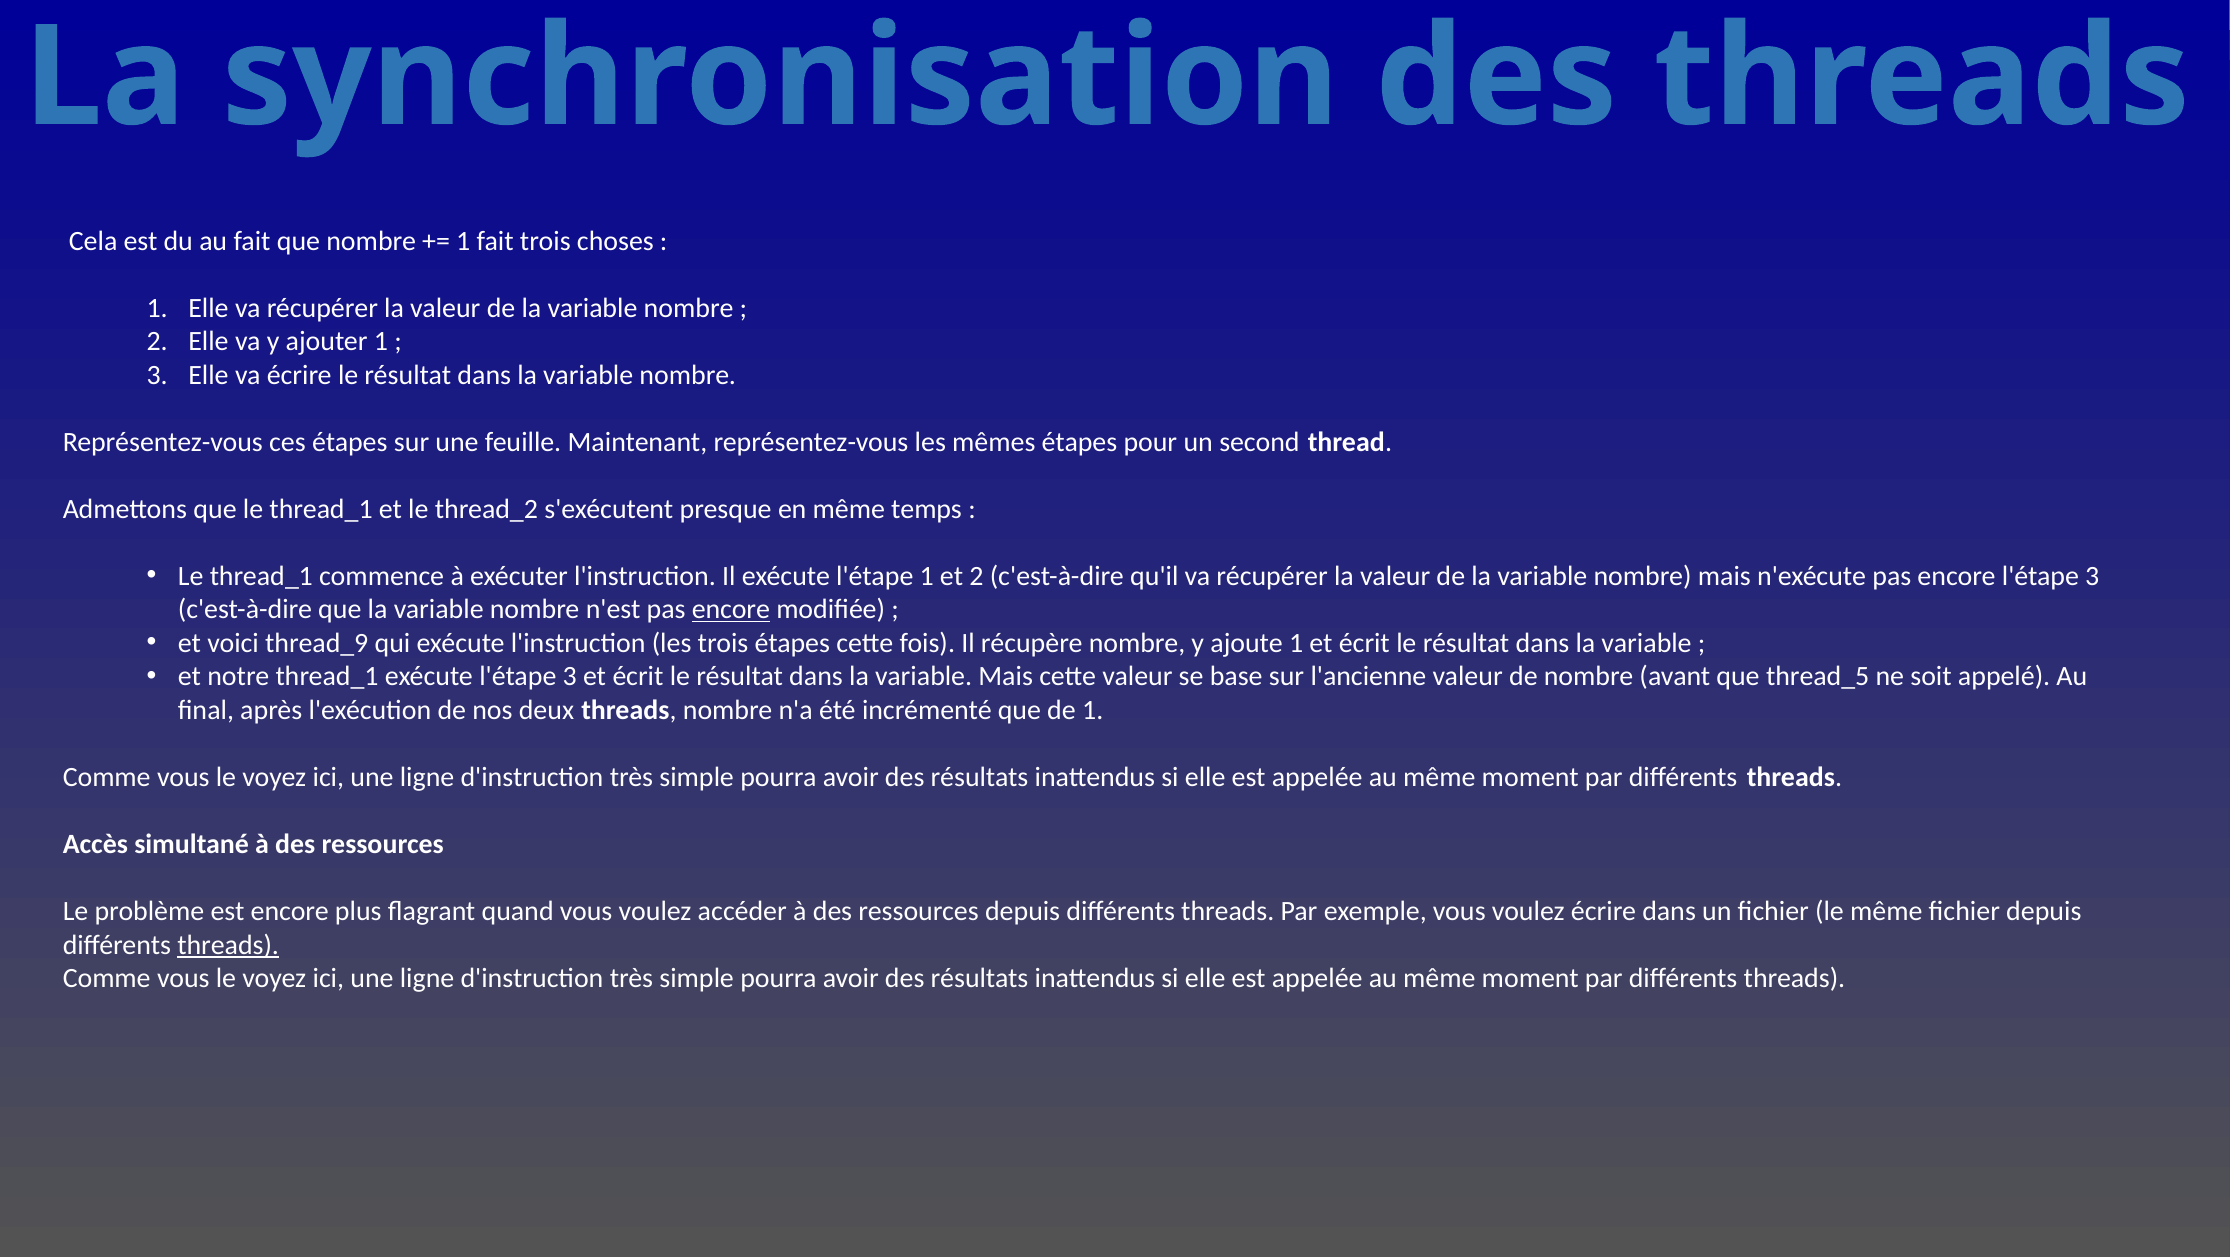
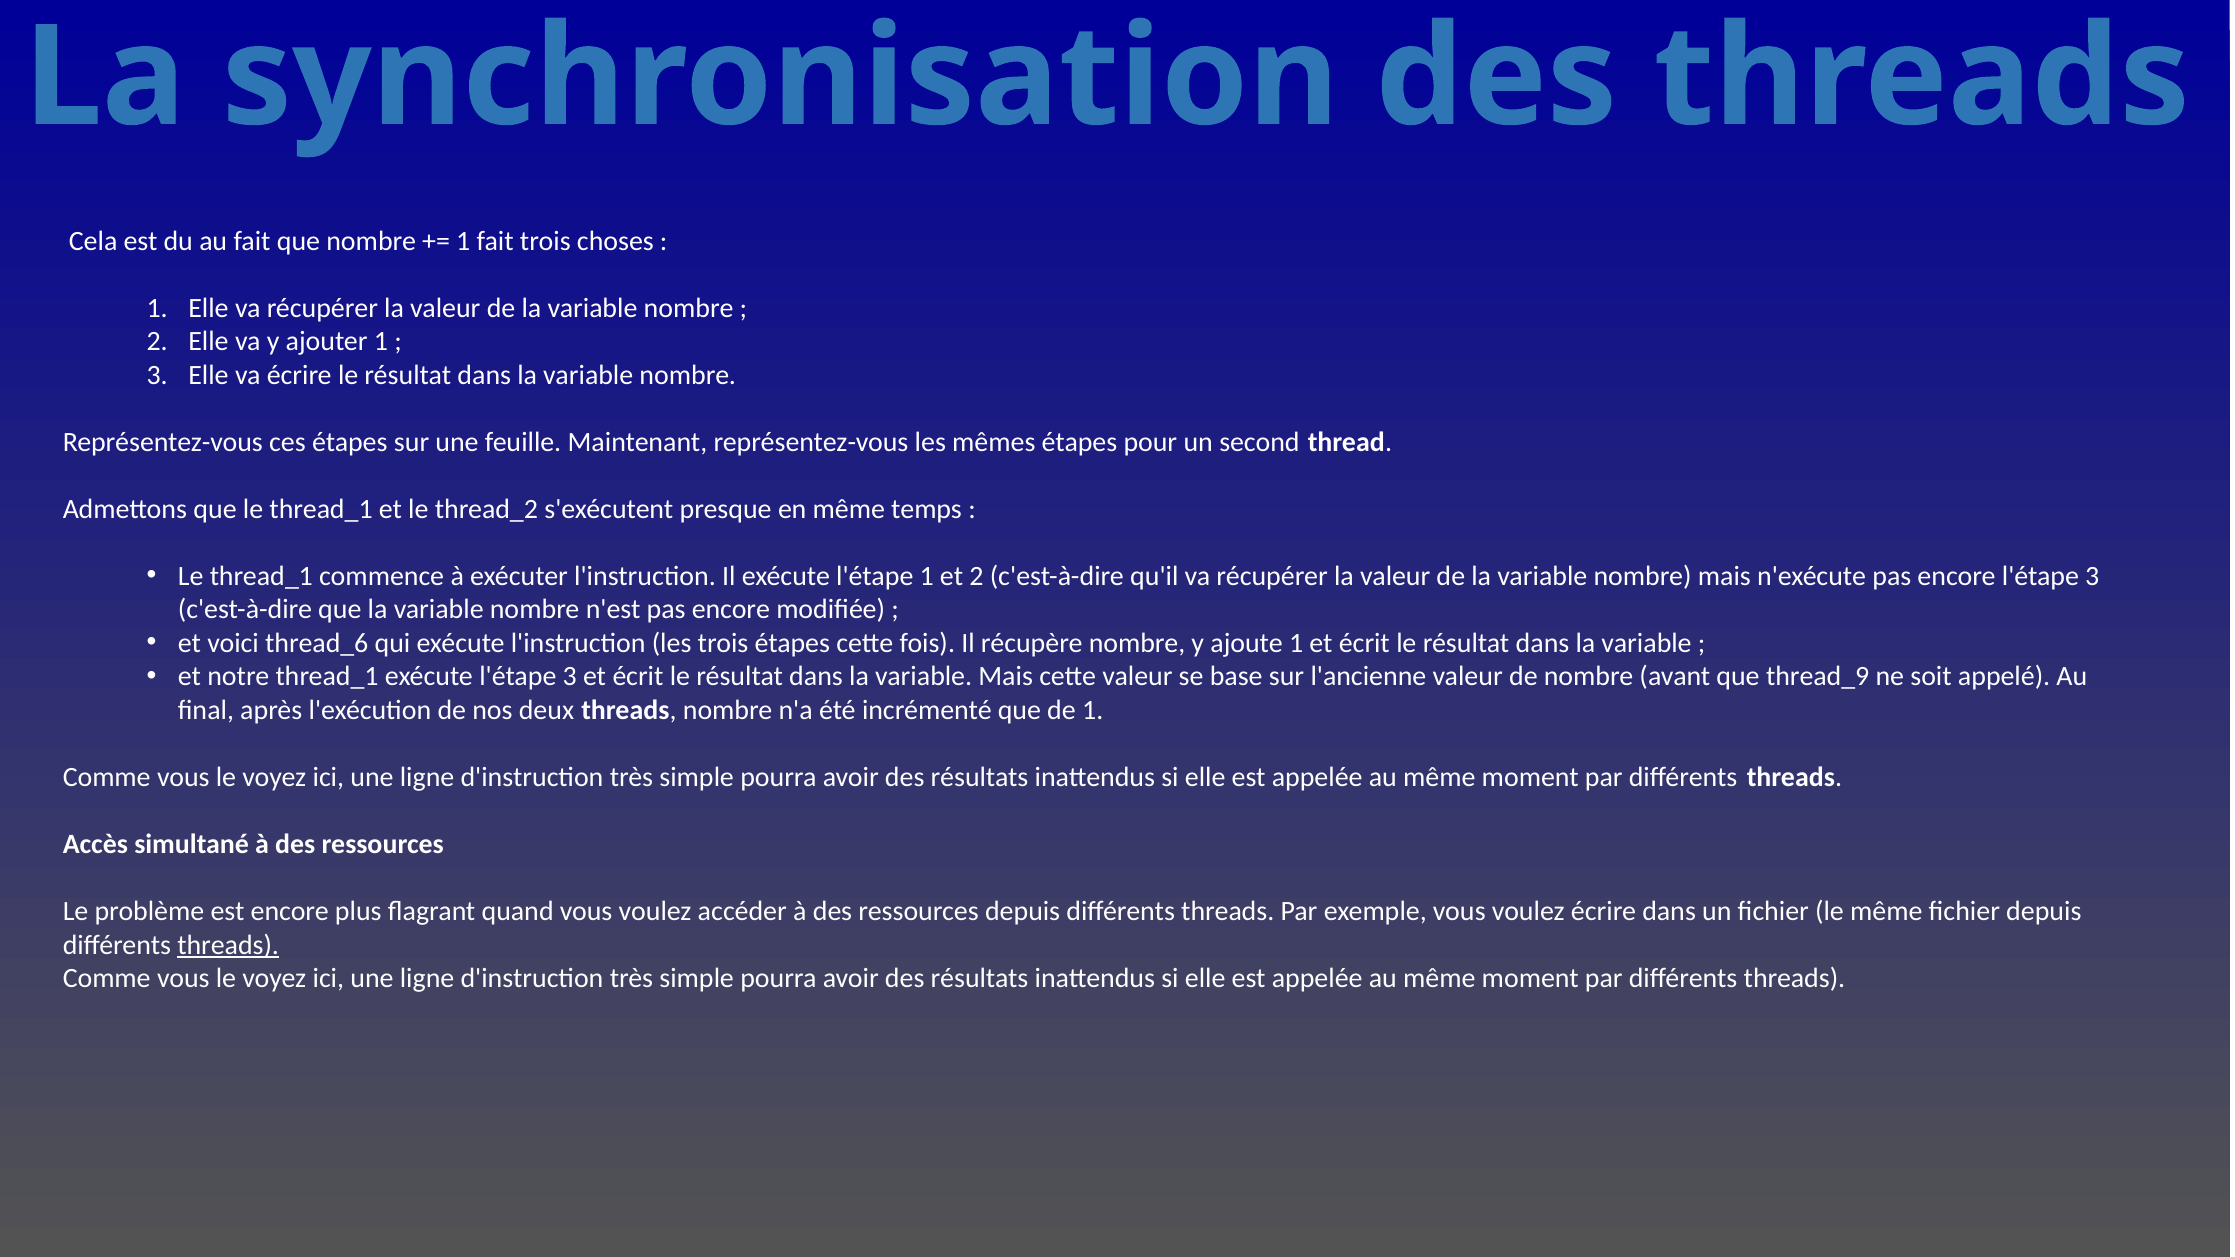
encore at (731, 610) underline: present -> none
thread_9: thread_9 -> thread_6
thread_5: thread_5 -> thread_9
